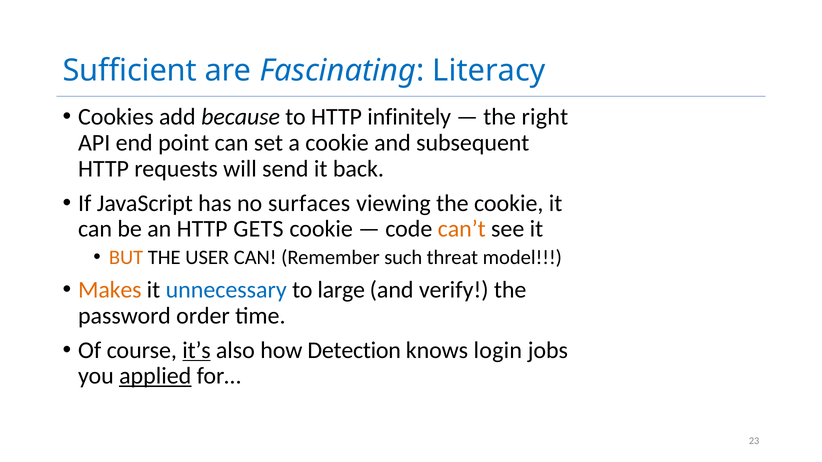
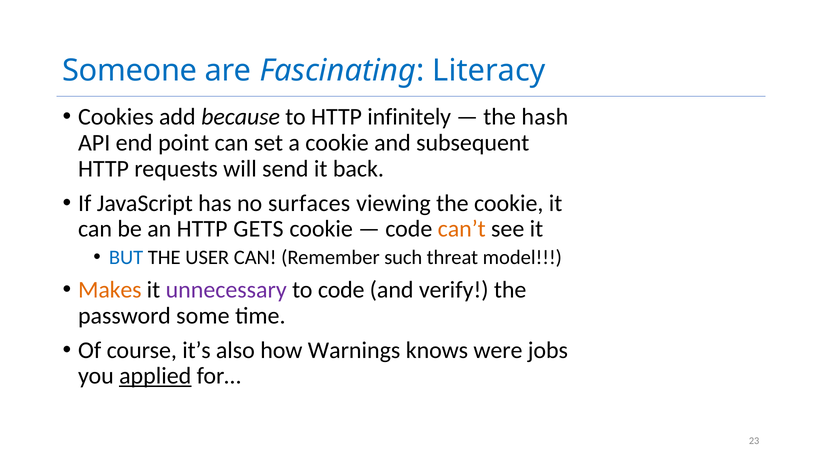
Sufficient: Sufficient -> Someone
right: right -> hash
BUT colour: orange -> blue
unnecessary colour: blue -> purple
to large: large -> code
order: order -> some
it’s underline: present -> none
Detection: Detection -> Warnings
login: login -> were
